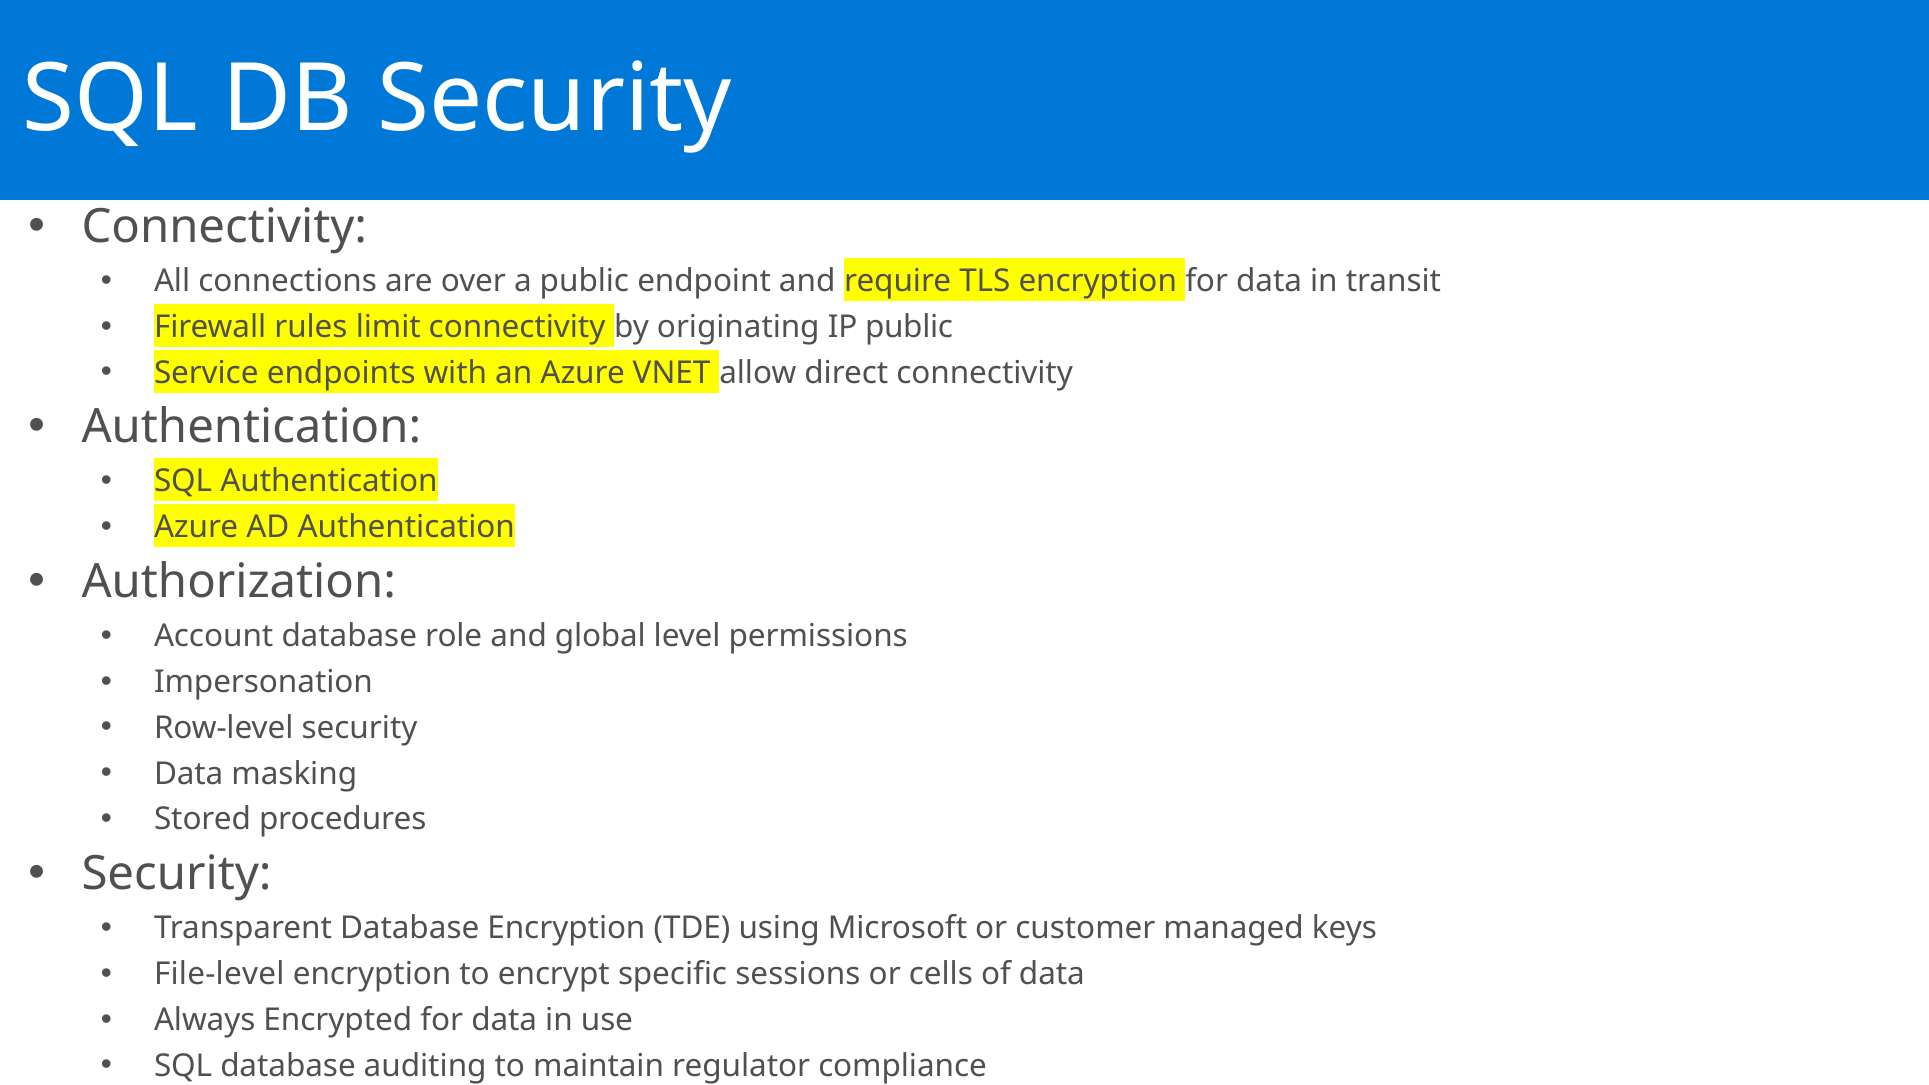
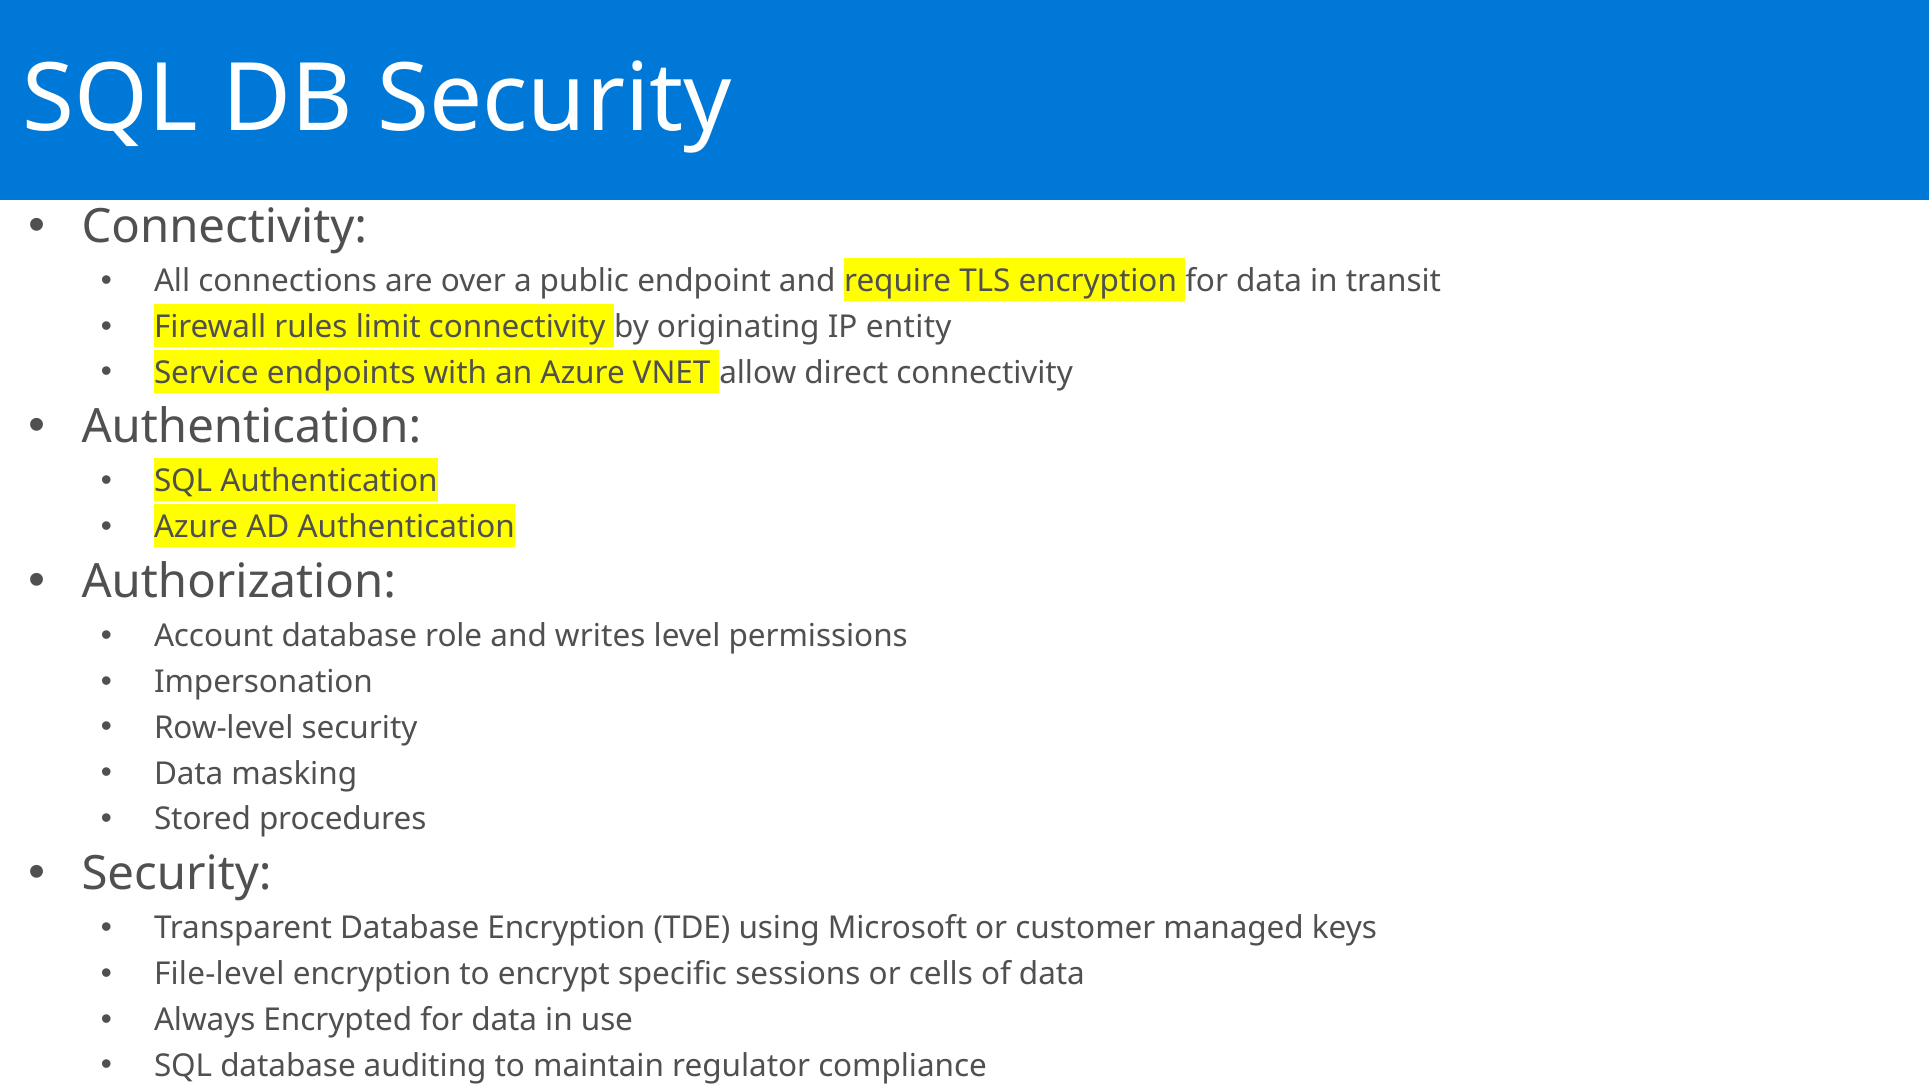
IP public: public -> entity
global: global -> writes
